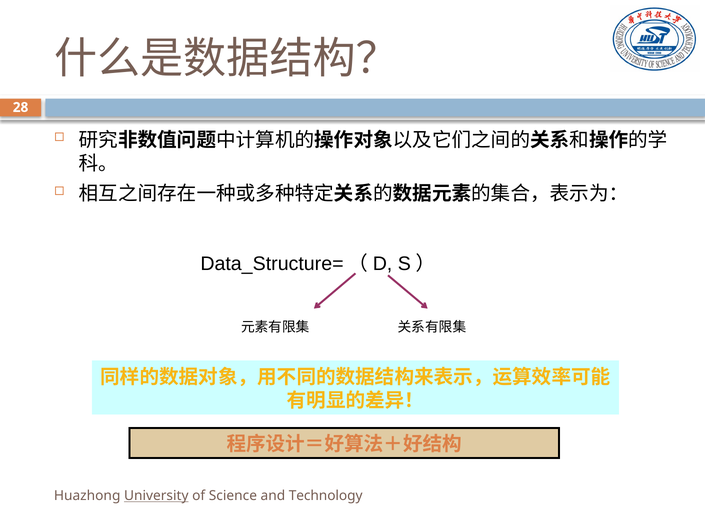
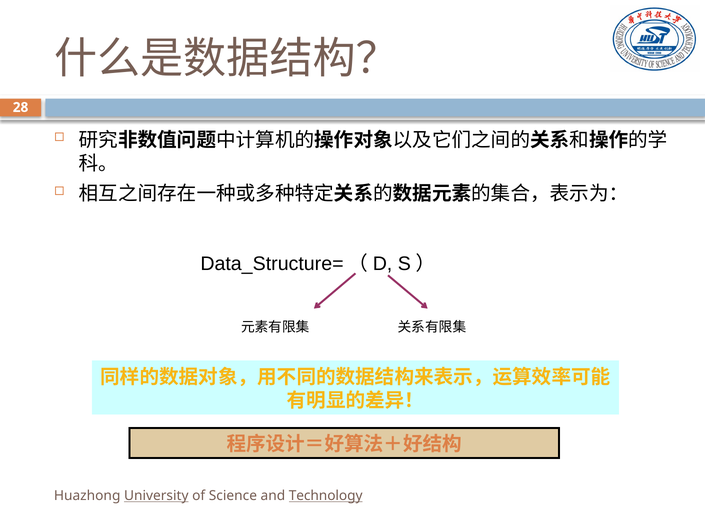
Technology underline: none -> present
